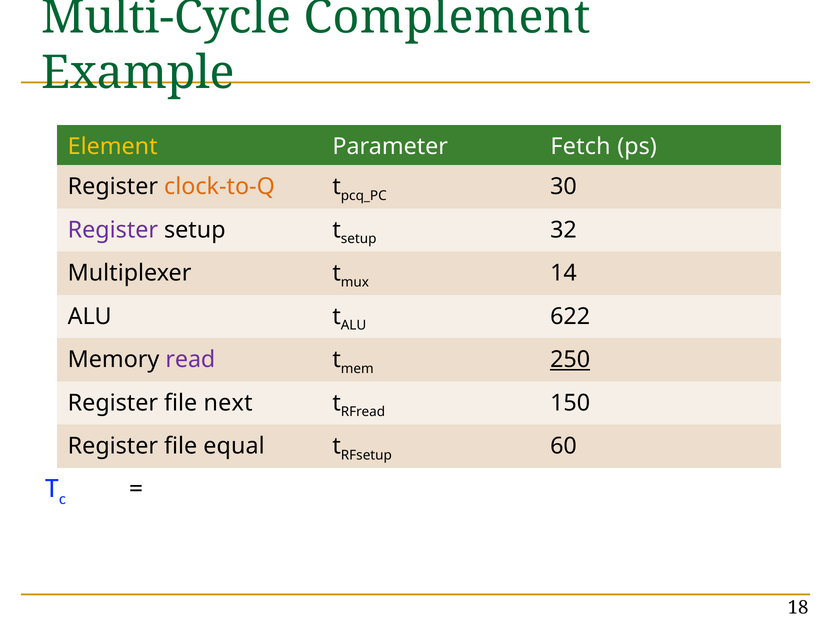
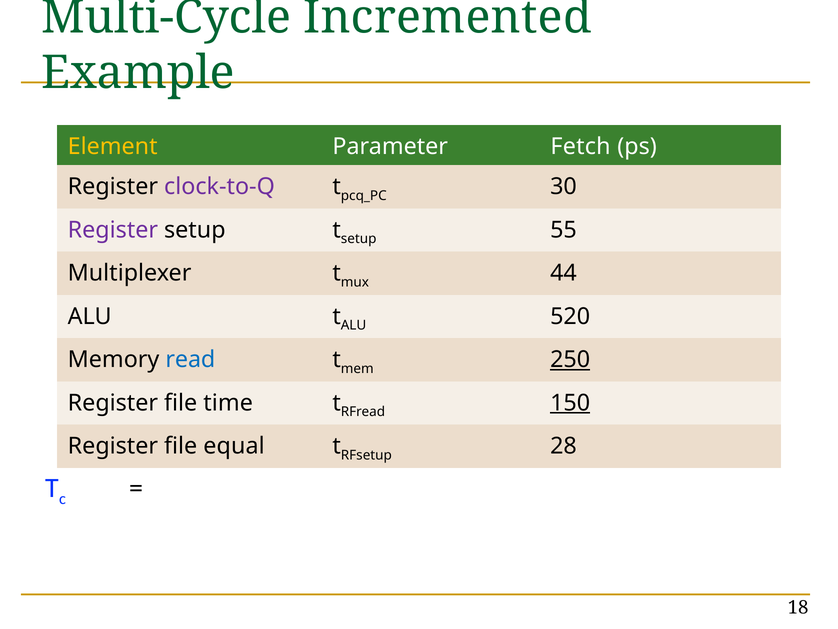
Complement: Complement -> Incremented
clock-to-Q colour: orange -> purple
32: 32 -> 55
14: 14 -> 44
622: 622 -> 520
read colour: purple -> blue
next: next -> time
150 underline: none -> present
60: 60 -> 28
